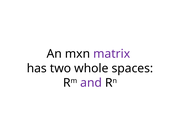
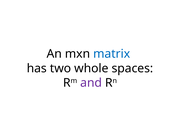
matrix colour: purple -> blue
